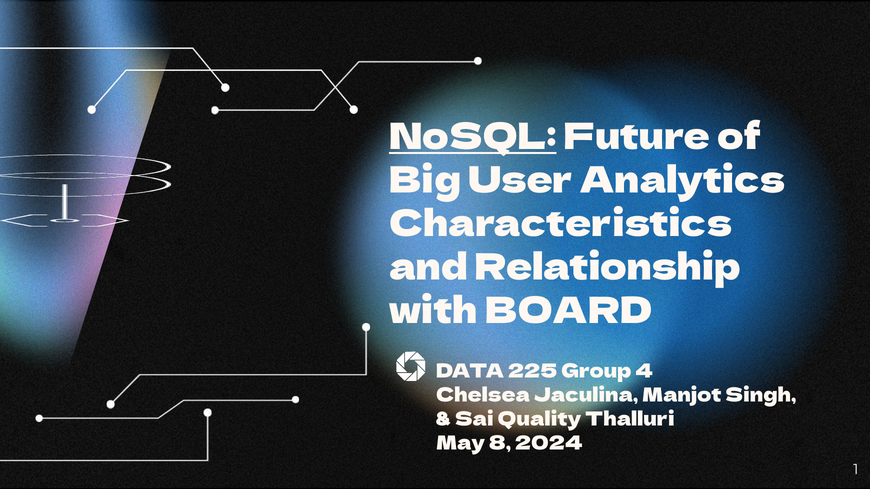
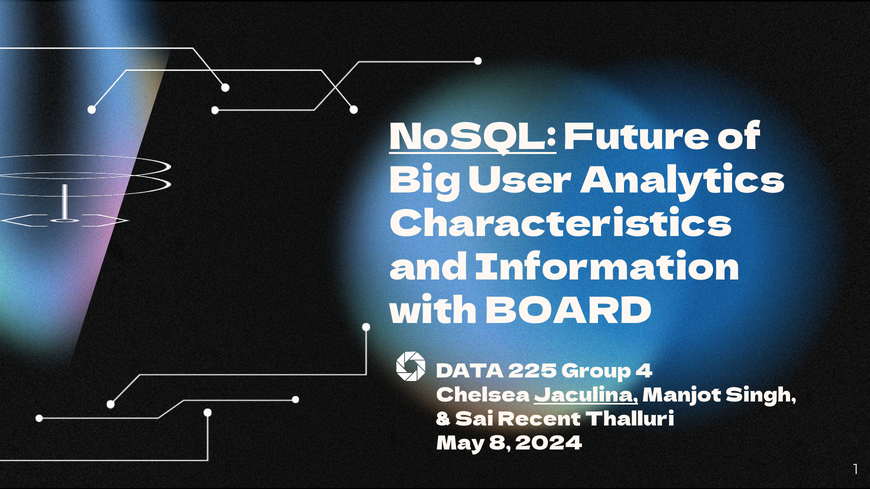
Relationship: Relationship -> Information
Jaculina underline: none -> present
Quality: Quality -> Recent
